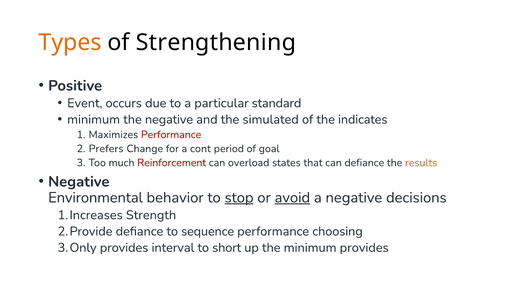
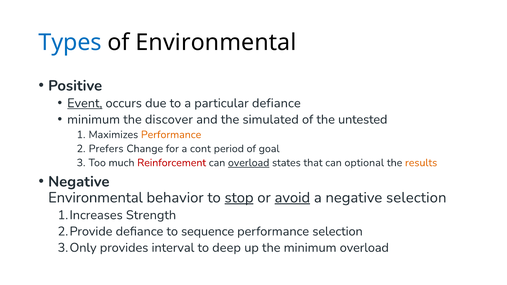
Types colour: orange -> blue
of Strengthening: Strengthening -> Environmental
Event underline: none -> present
particular standard: standard -> defiance
the negative: negative -> discover
indicates: indicates -> untested
Performance at (171, 135) colour: red -> orange
overload at (249, 163) underline: none -> present
can defiance: defiance -> optional
negative decisions: decisions -> selection
performance choosing: choosing -> selection
short: short -> deep
minimum provides: provides -> overload
